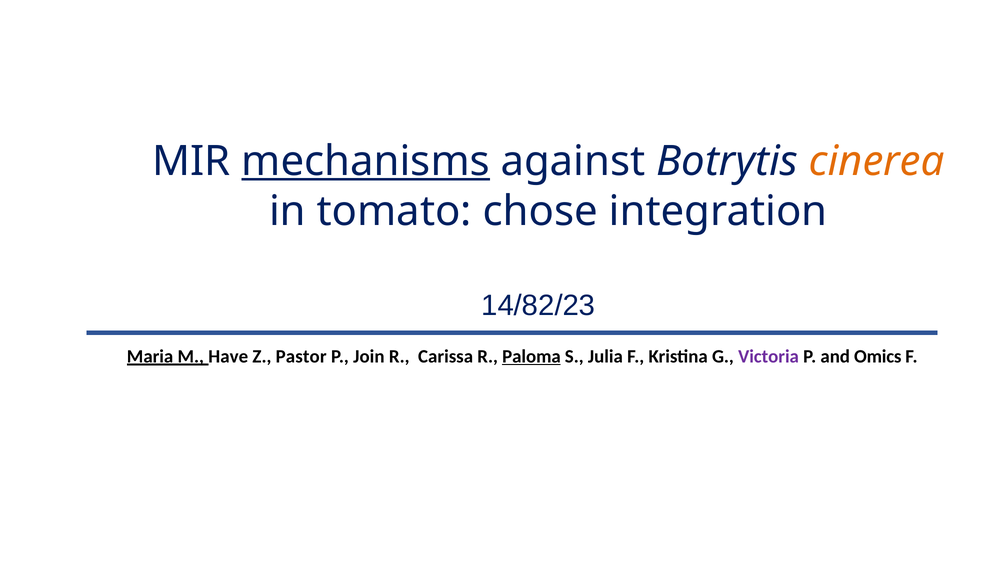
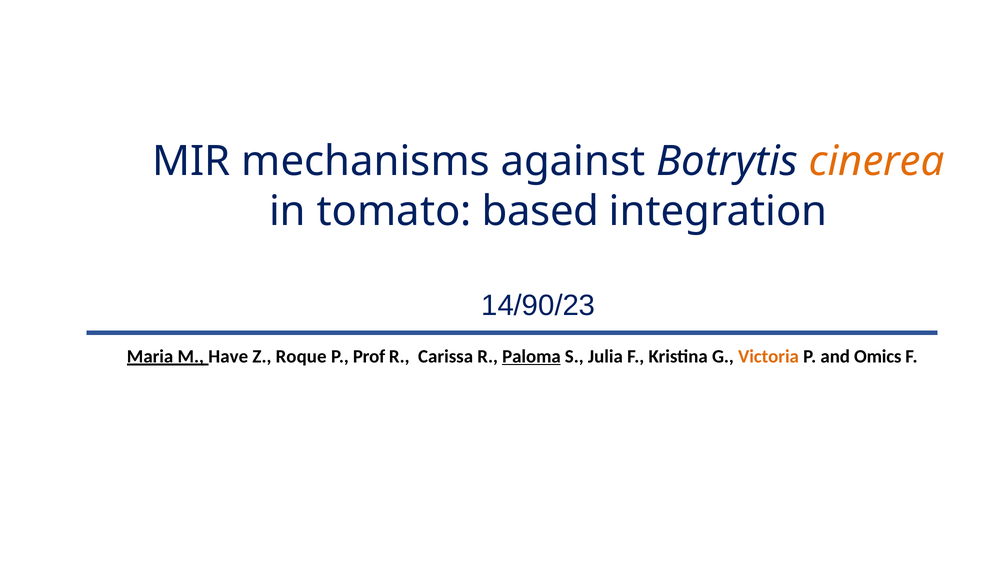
mechanisms underline: present -> none
chose: chose -> based
14/82/23: 14/82/23 -> 14/90/23
Pastor: Pastor -> Roque
Join: Join -> Prof
Victoria colour: purple -> orange
